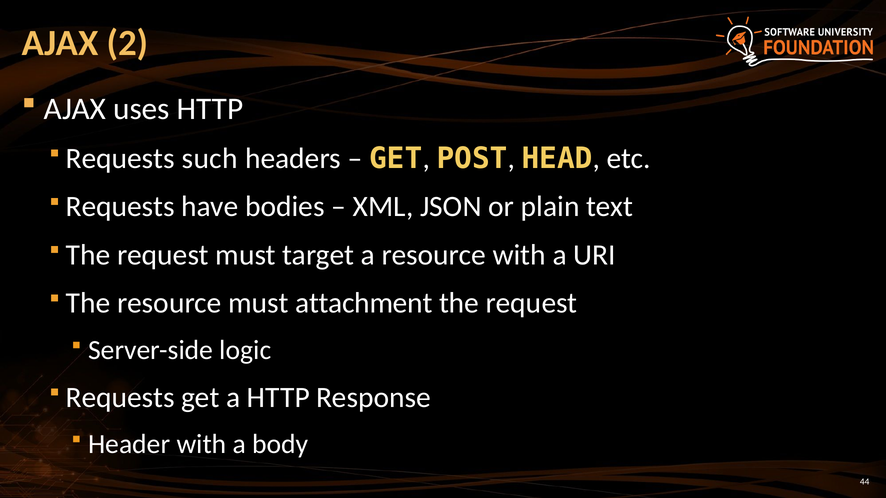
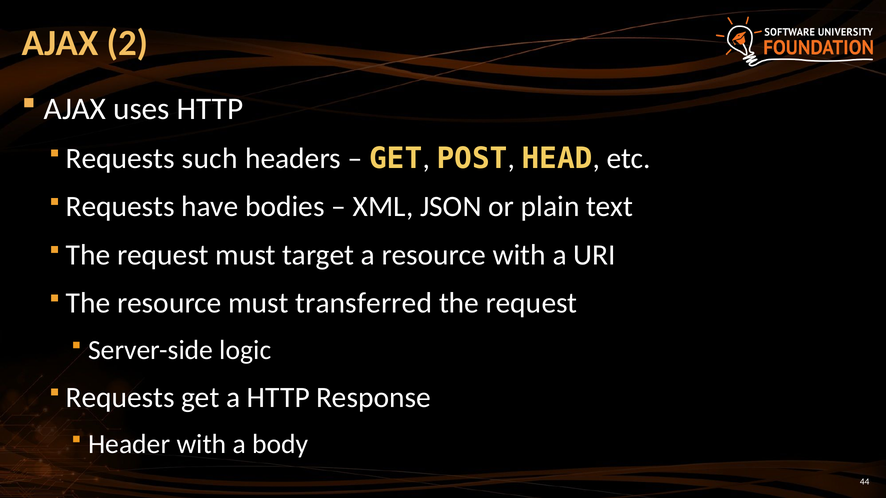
attachment: attachment -> transferred
